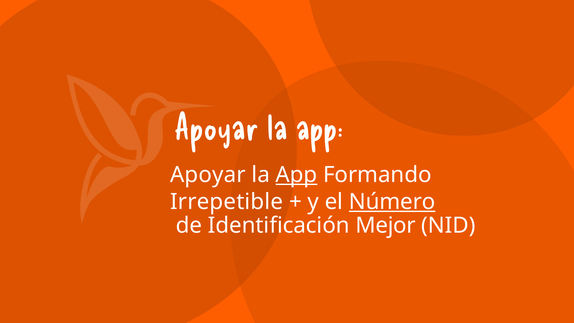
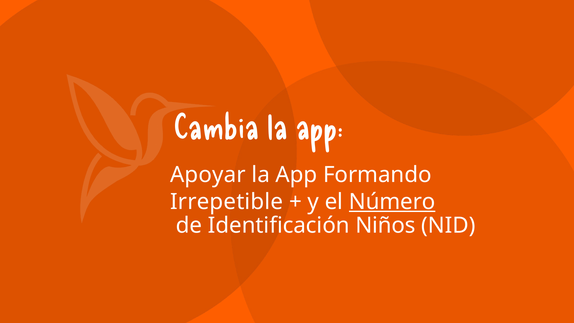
Apoyar at (216, 128): Apoyar -> Cambia
App at (296, 175) underline: present -> none
Mejor: Mejor -> Niños
